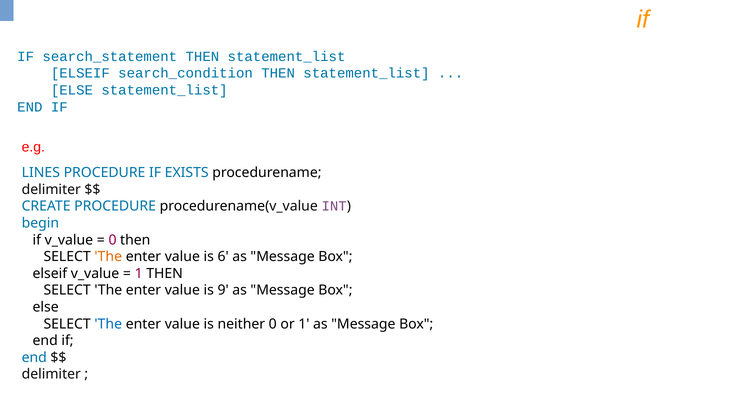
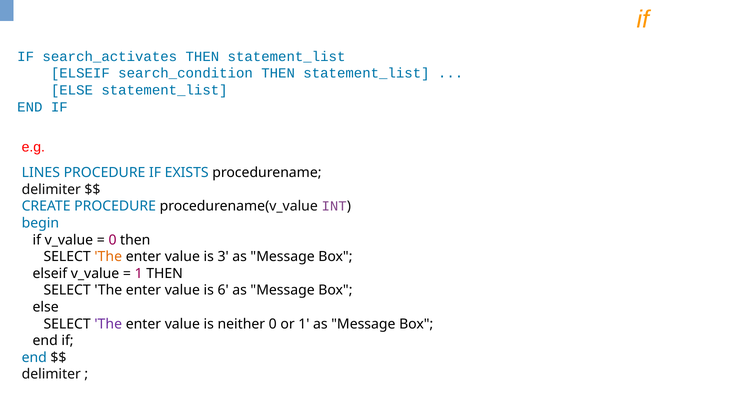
search_statement: search_statement -> search_activates
6: 6 -> 3
9: 9 -> 6
The at (108, 325) colour: blue -> purple
